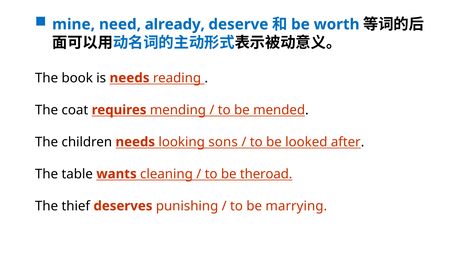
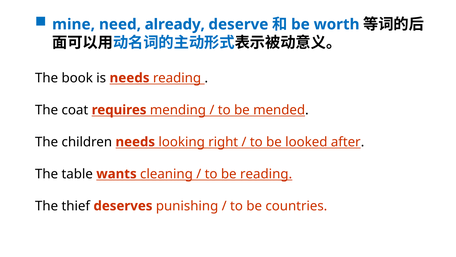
sons: sons -> right
be theroad: theroad -> reading
marrying: marrying -> countries
